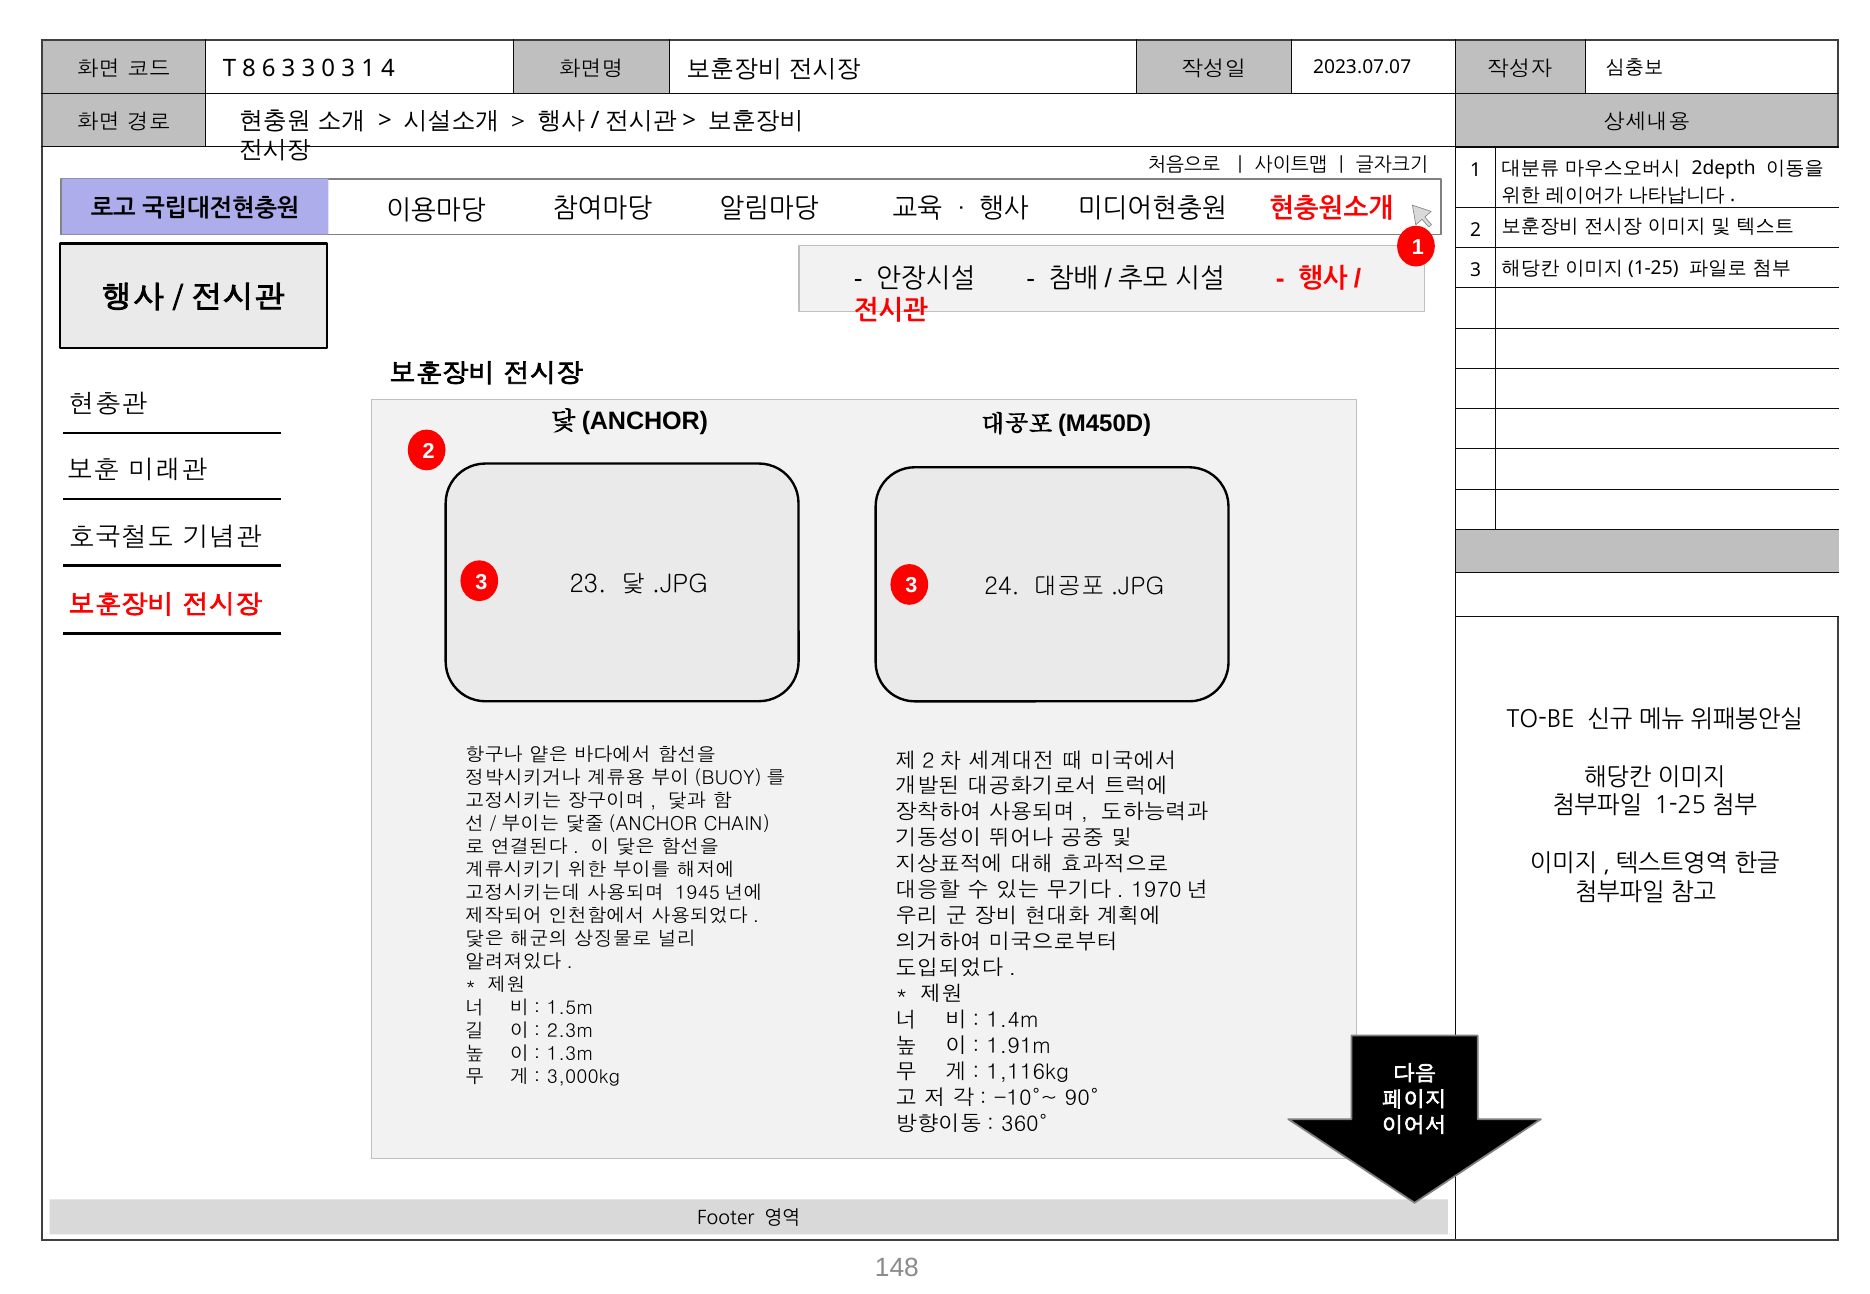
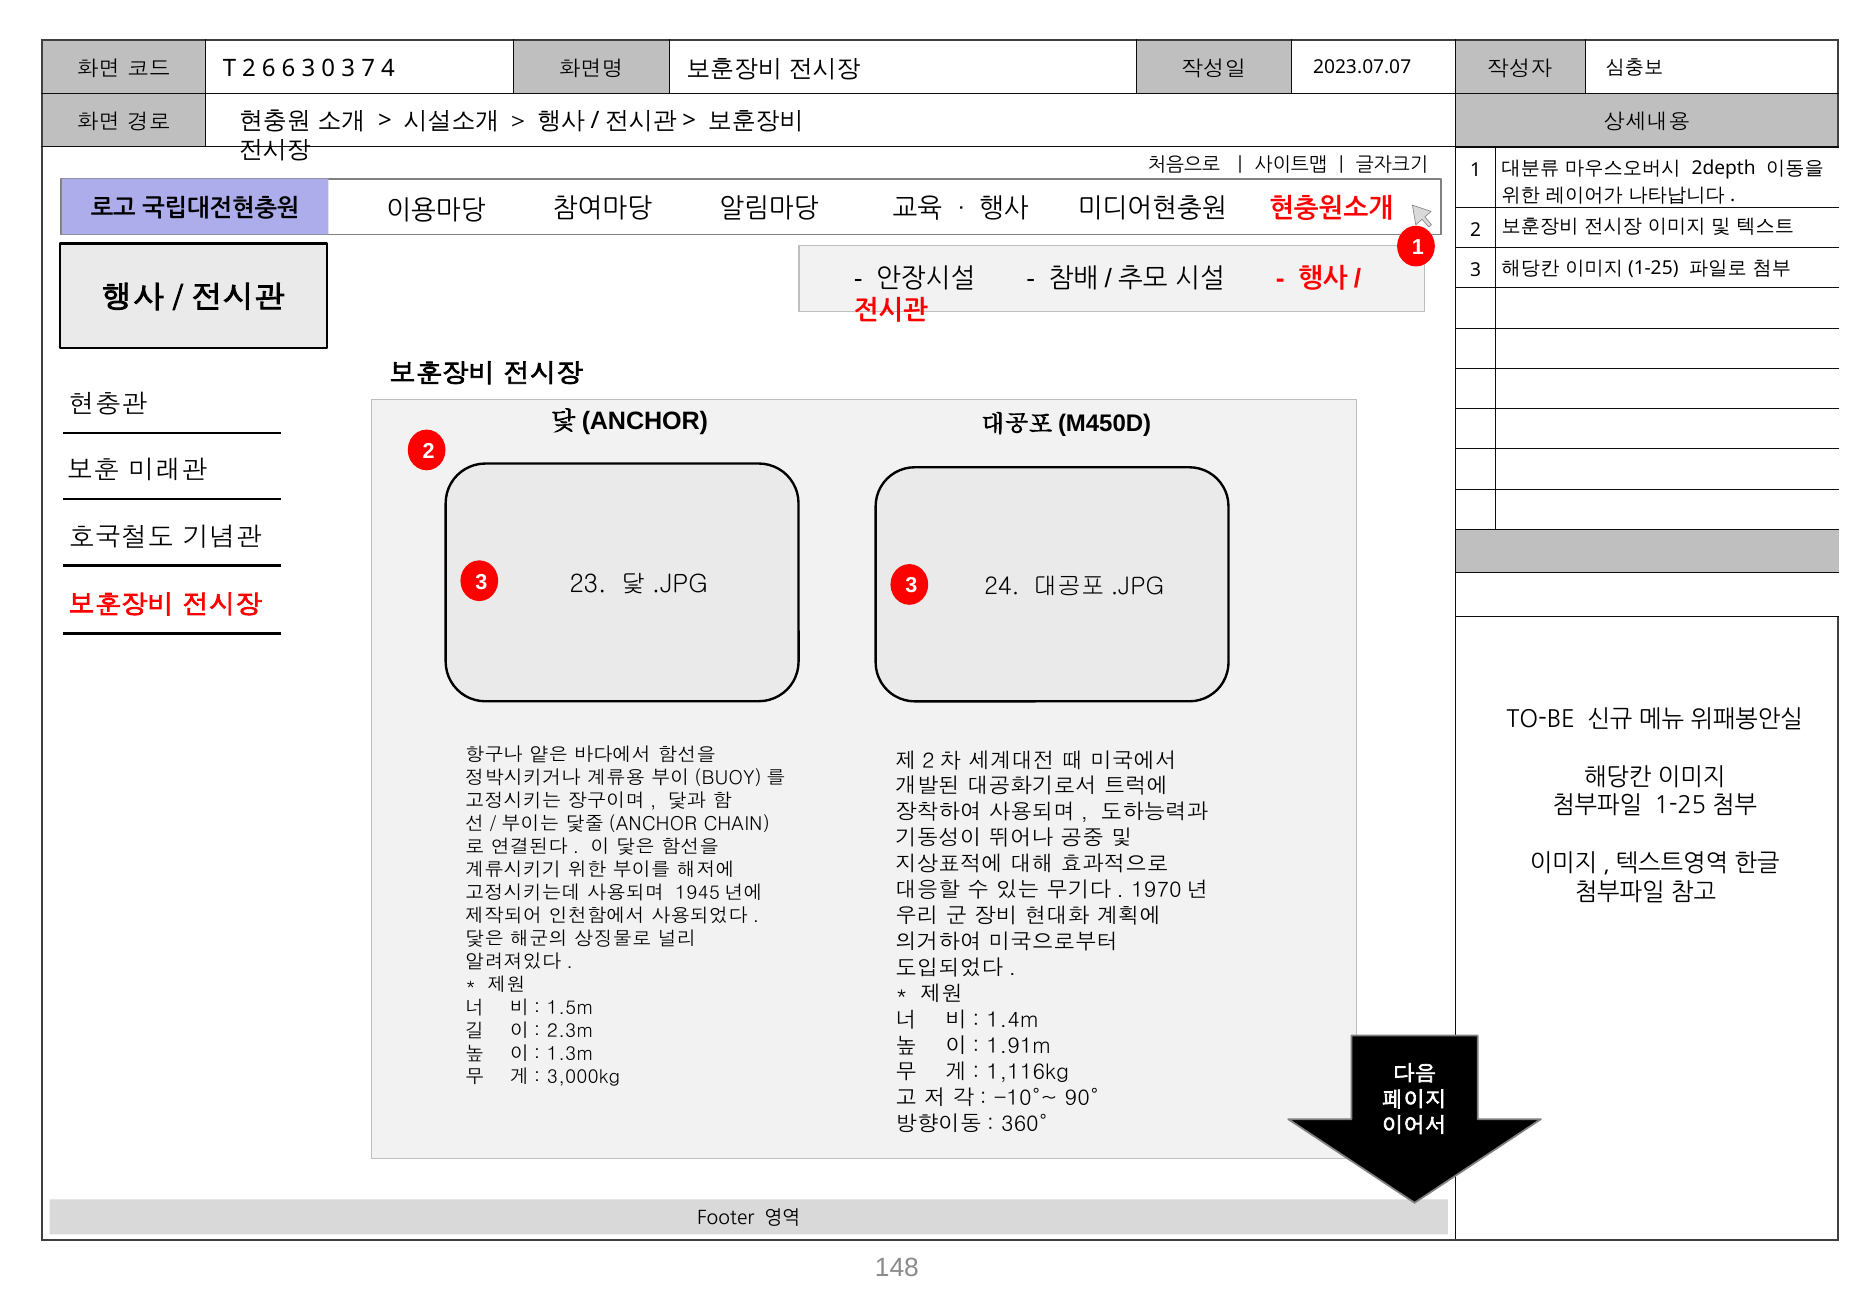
T 8: 8 -> 2
6 3: 3 -> 6
3 1: 1 -> 7
